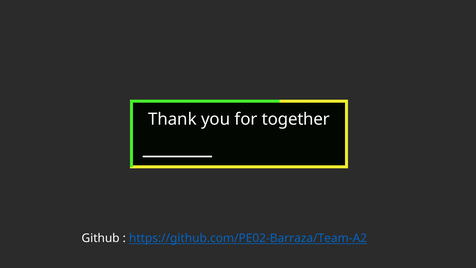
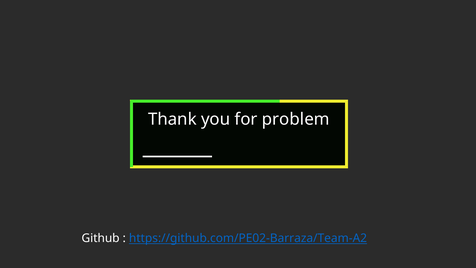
together: together -> problem
